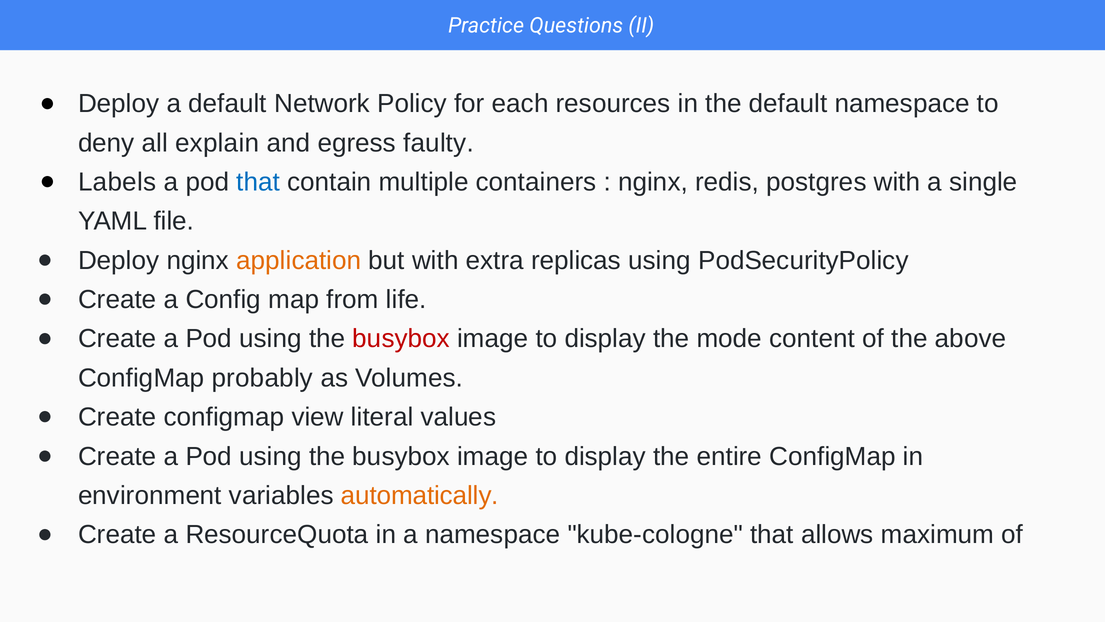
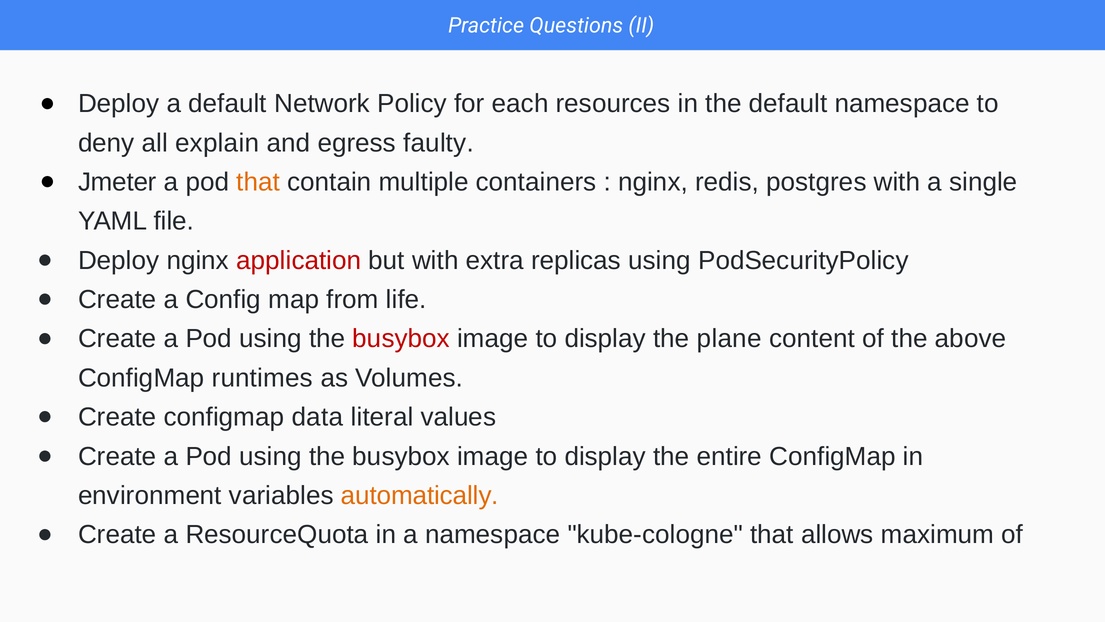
Labels: Labels -> Jmeter
that at (258, 182) colour: blue -> orange
application colour: orange -> red
mode: mode -> plane
probably: probably -> runtimes
view: view -> data
